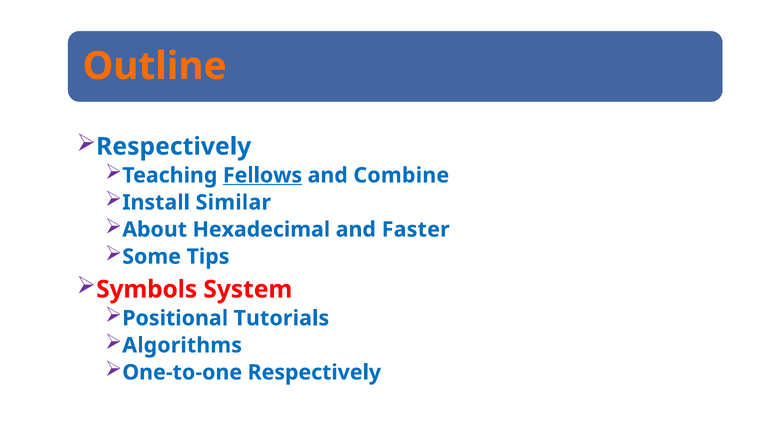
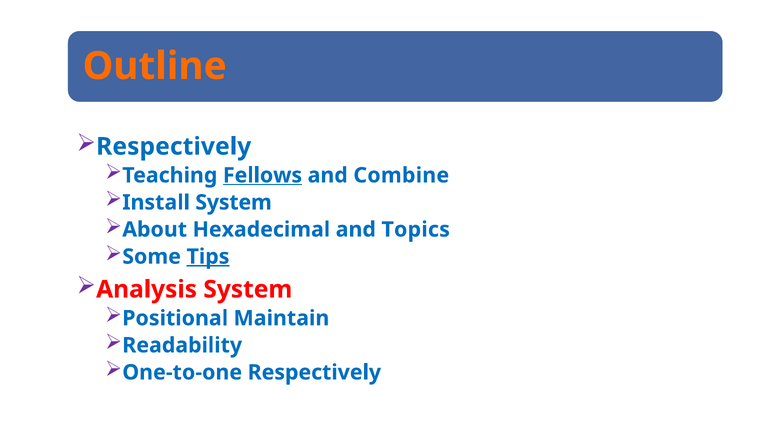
Install Similar: Similar -> System
Faster: Faster -> Topics
Tips underline: none -> present
Symbols: Symbols -> Analysis
Tutorials: Tutorials -> Maintain
Algorithms: Algorithms -> Readability
